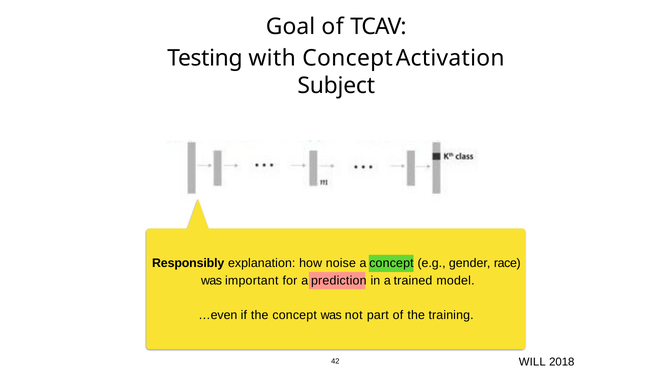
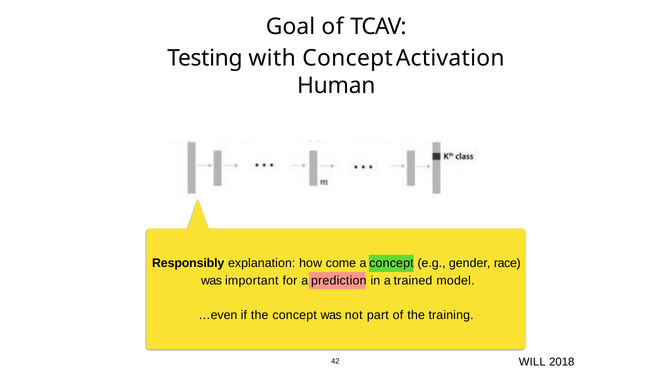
Subject: Subject -> Human
noise: noise -> come
